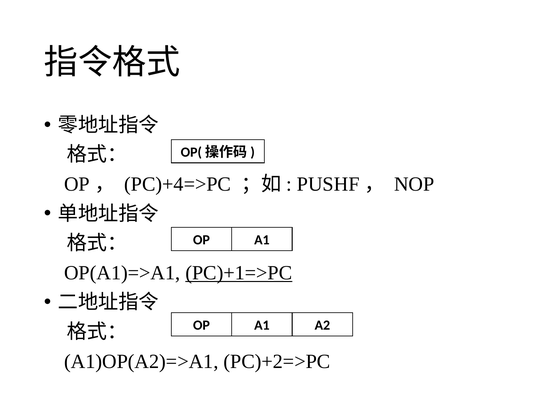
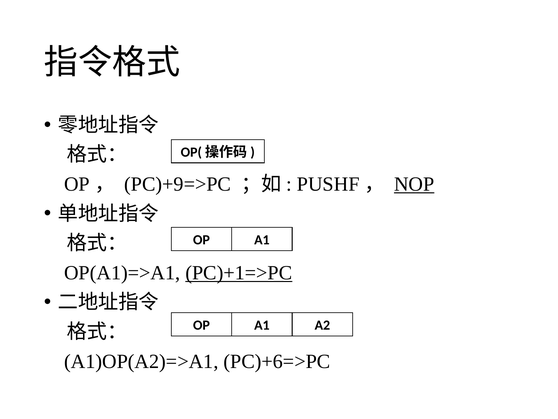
PC)+4=>PC: PC)+4=>PC -> PC)+9=>PC
NOP underline: none -> present
PC)+2=>PC: PC)+2=>PC -> PC)+6=>PC
